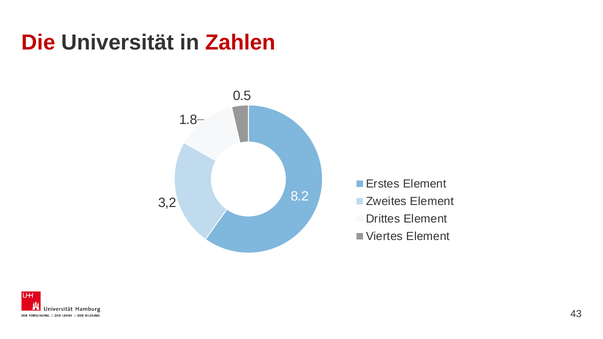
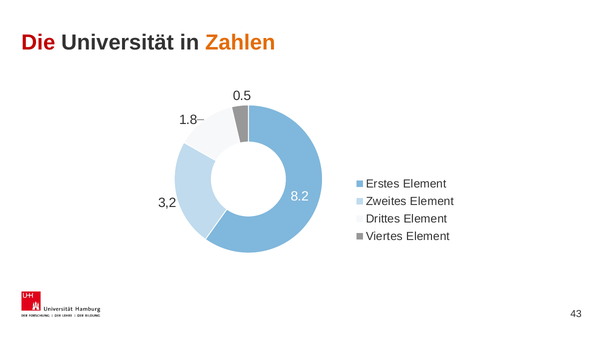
Zahlen colour: red -> orange
